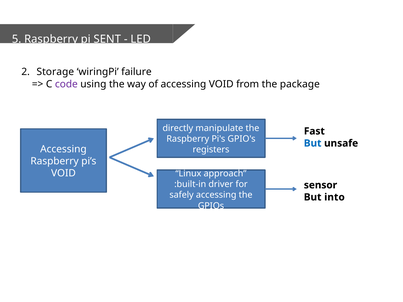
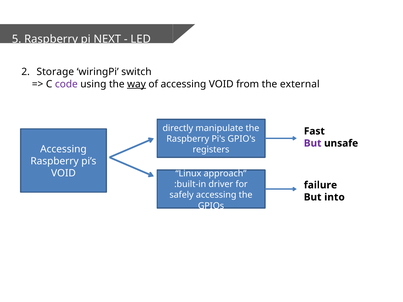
SENT: SENT -> NEXT
failure: failure -> switch
way underline: none -> present
package: package -> external
But at (313, 143) colour: blue -> purple
sensor: sensor -> failure
